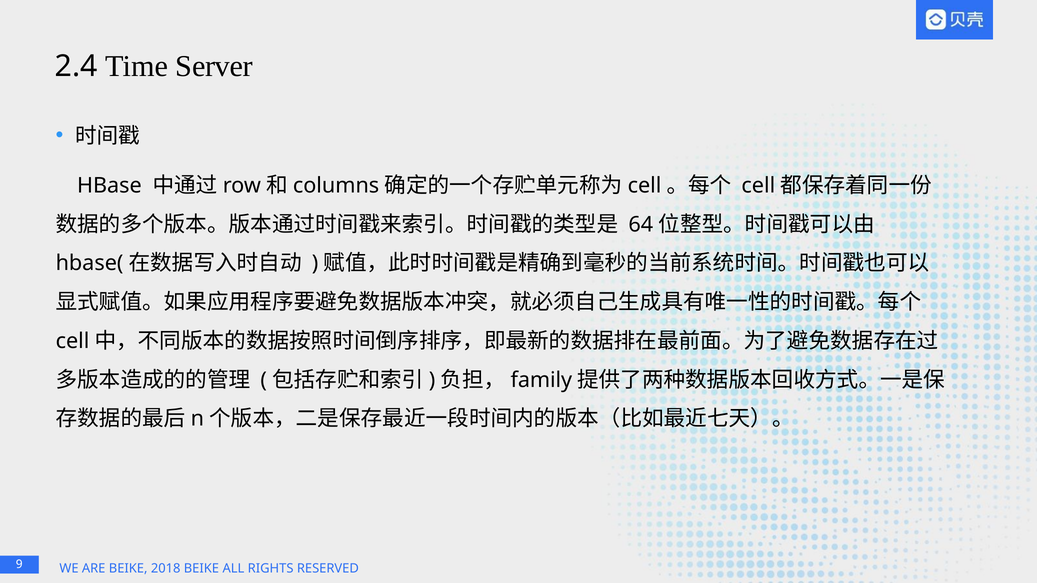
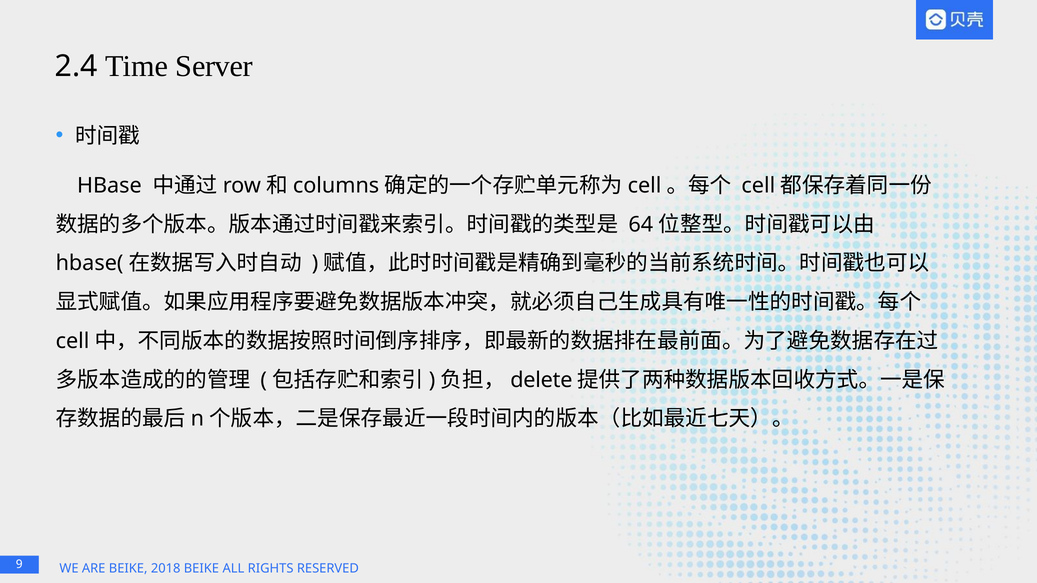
family: family -> delete
